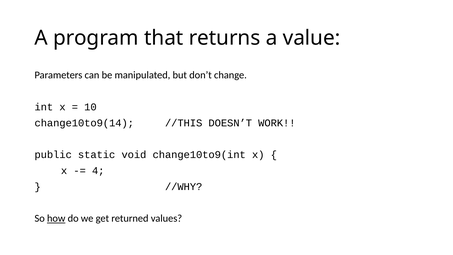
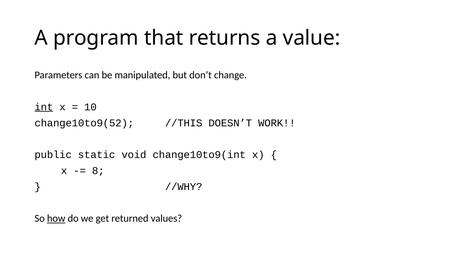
int underline: none -> present
change10to9(14: change10to9(14 -> change10to9(52
4: 4 -> 8
